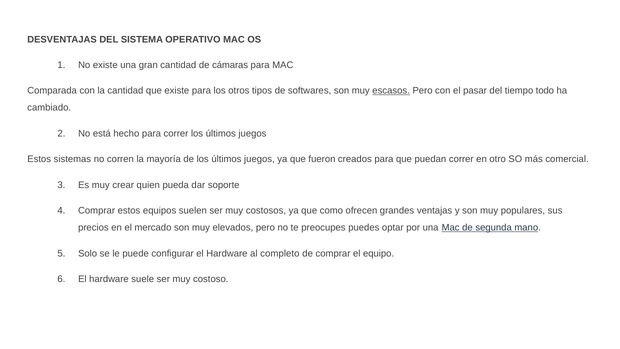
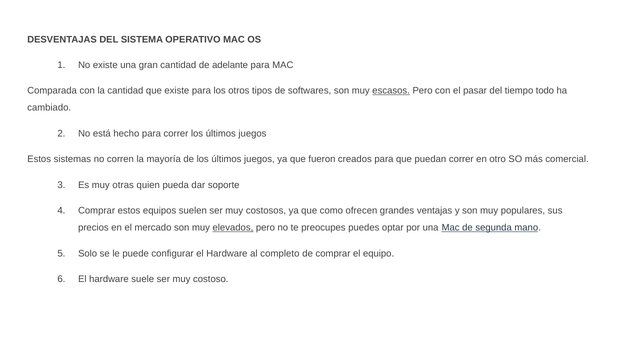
cámaras: cámaras -> adelante
crear: crear -> otras
elevados underline: none -> present
